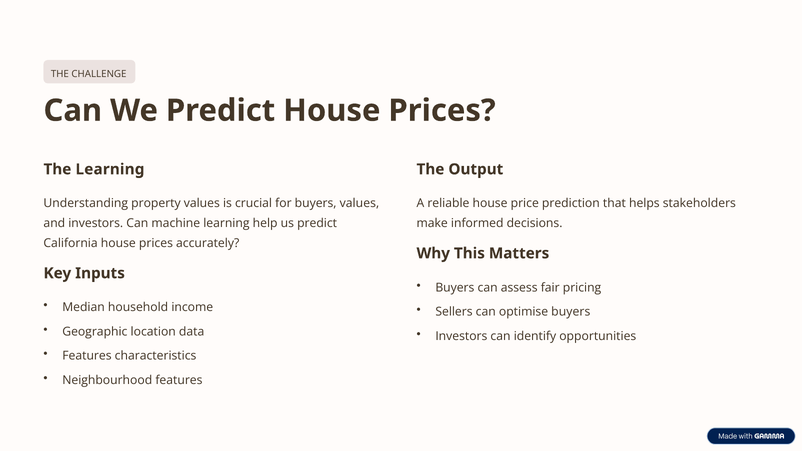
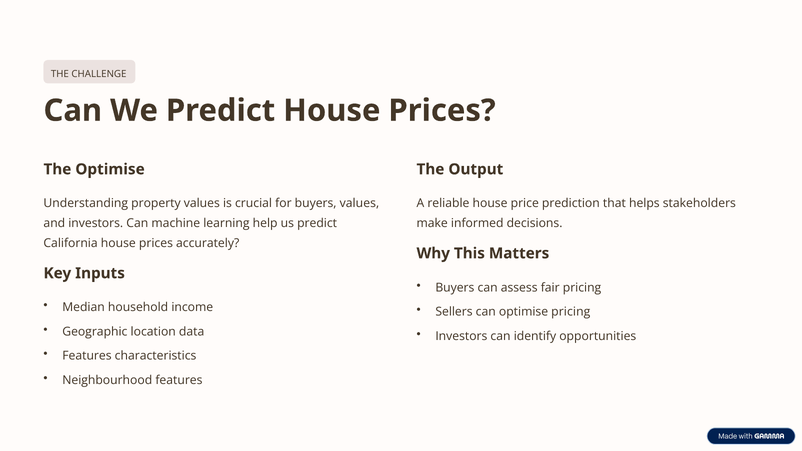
The Learning: Learning -> Optimise
optimise buyers: buyers -> pricing
